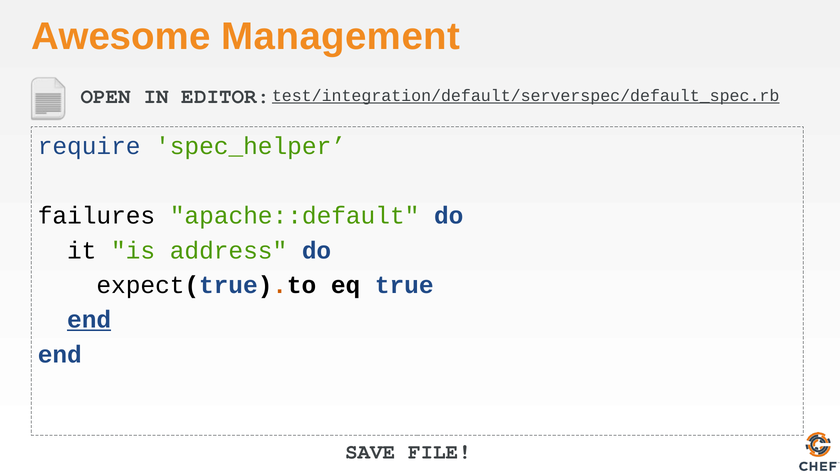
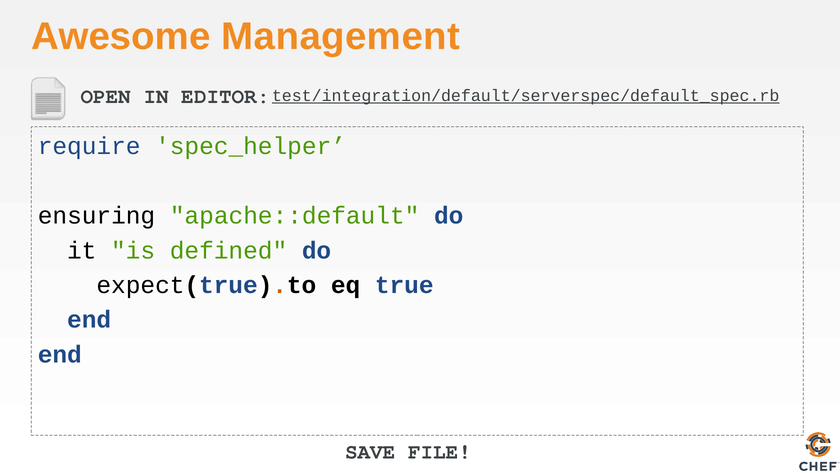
failures: failures -> ensuring
address: address -> defined
end at (89, 320) underline: present -> none
